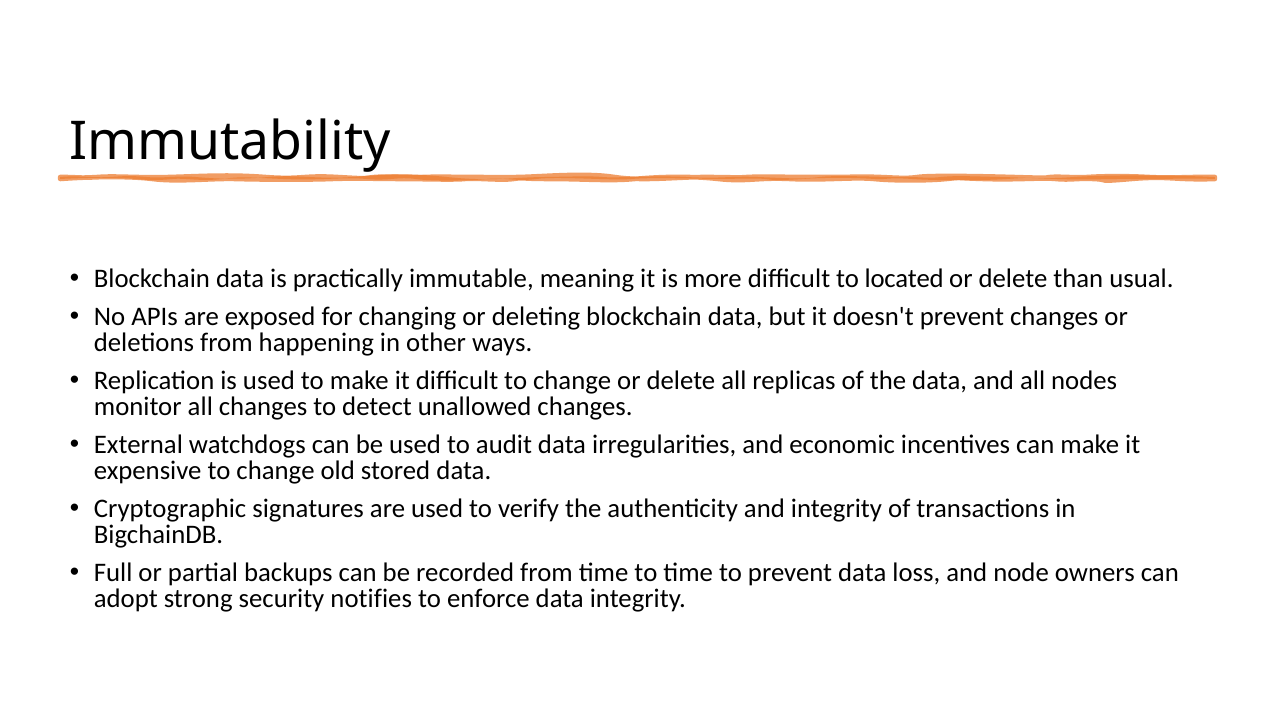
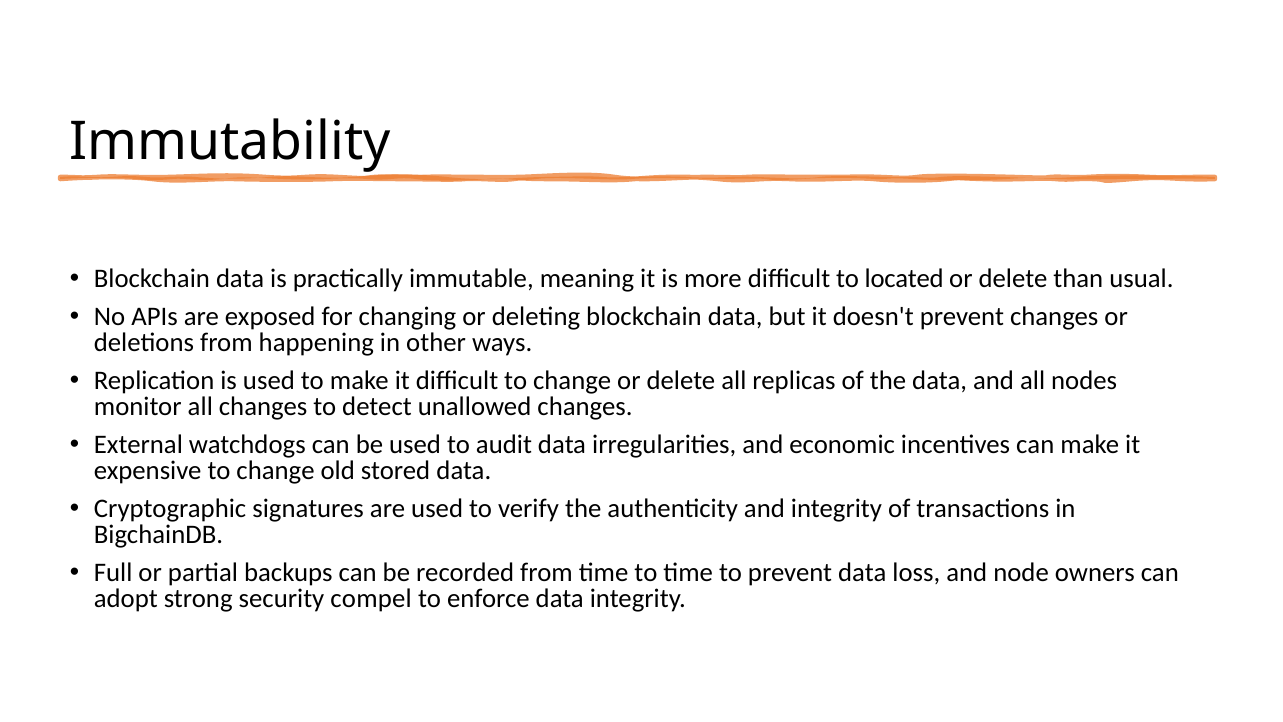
notifies: notifies -> compel
